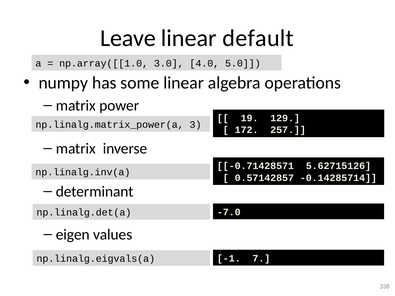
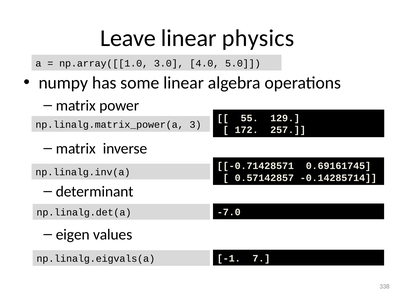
default: default -> physics
19: 19 -> 55
5.62715126: 5.62715126 -> 0.69161745
